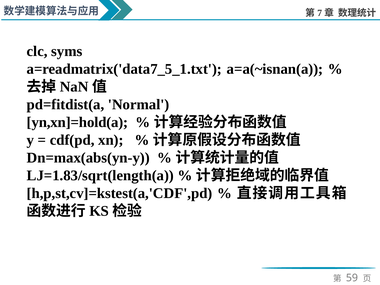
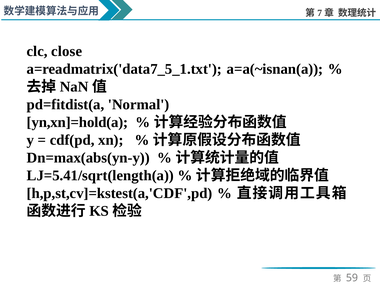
syms: syms -> close
LJ=1.83/sqrt(length(a: LJ=1.83/sqrt(length(a -> LJ=5.41/sqrt(length(a
